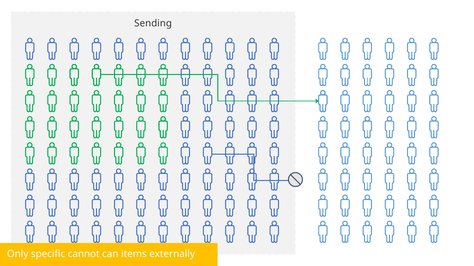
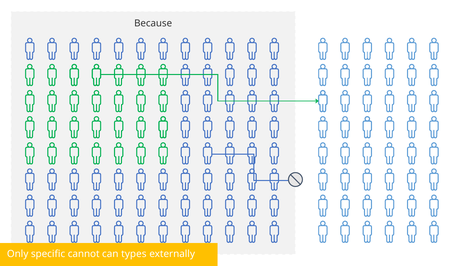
Sending: Sending -> Because
items: items -> types
